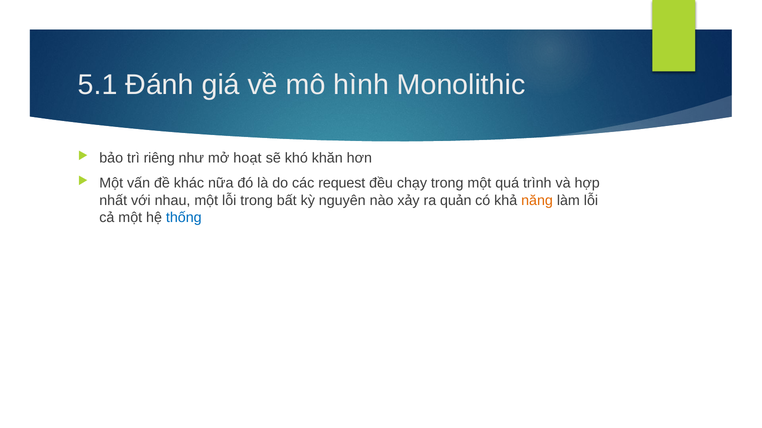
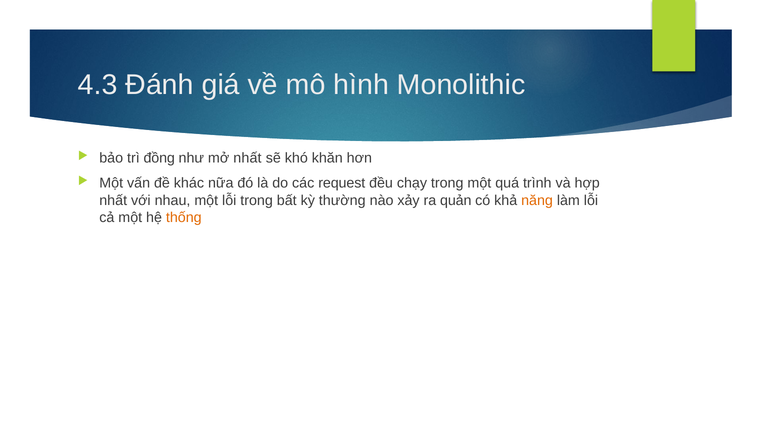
5.1: 5.1 -> 4.3
riêng: riêng -> đồng
mở hoạt: hoạt -> nhất
nguyên: nguyên -> thường
thống colour: blue -> orange
